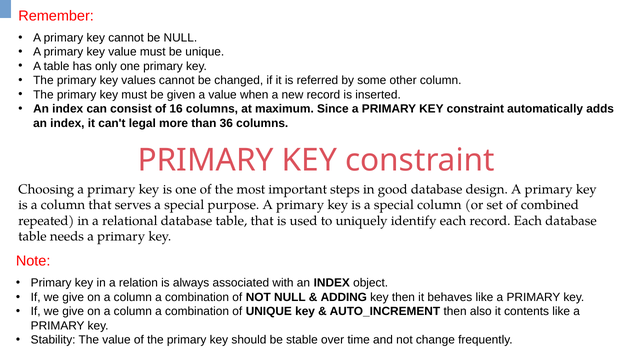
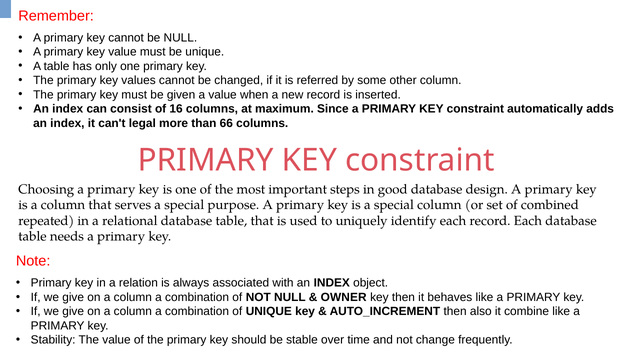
36: 36 -> 66
ADDING: ADDING -> OWNER
contents: contents -> combine
